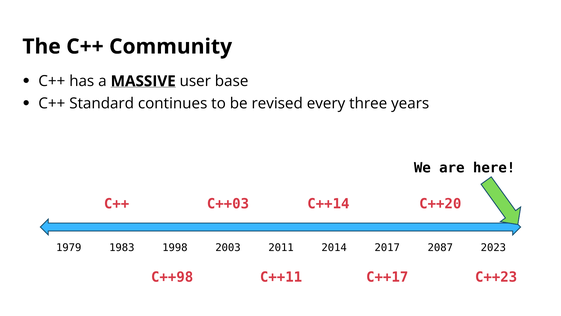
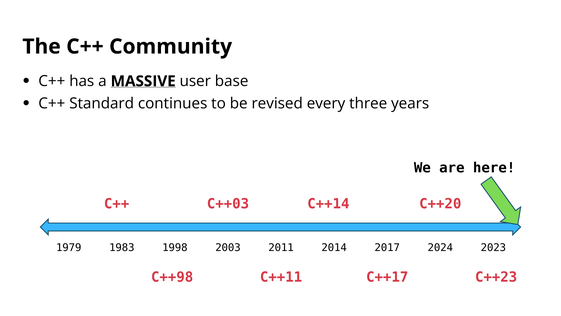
2087: 2087 -> 2024
